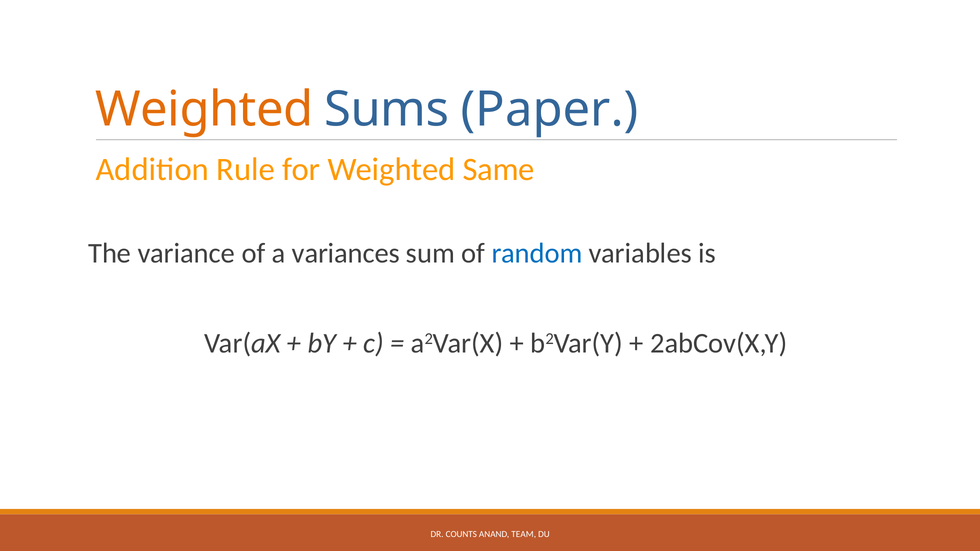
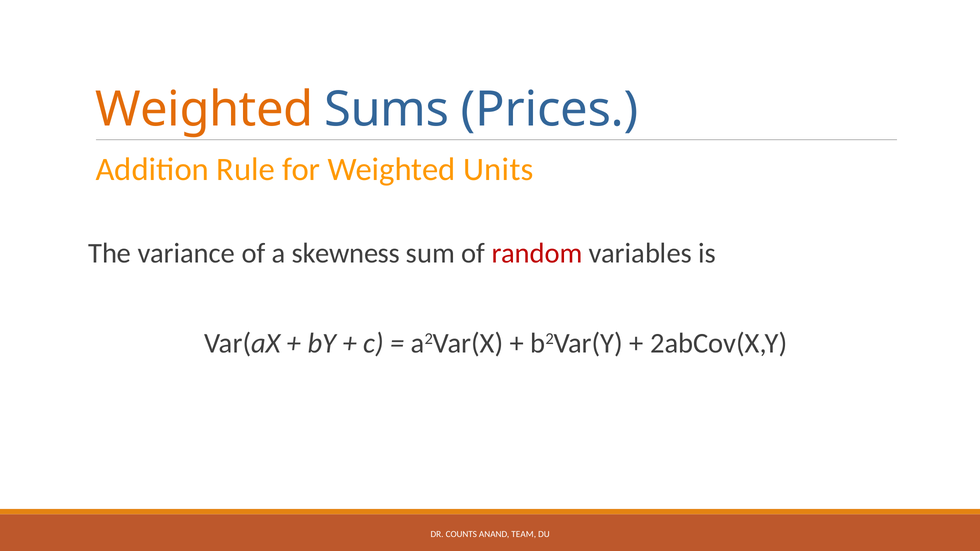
Paper: Paper -> Prices
Same: Same -> Units
variances: variances -> skewness
random colour: blue -> red
